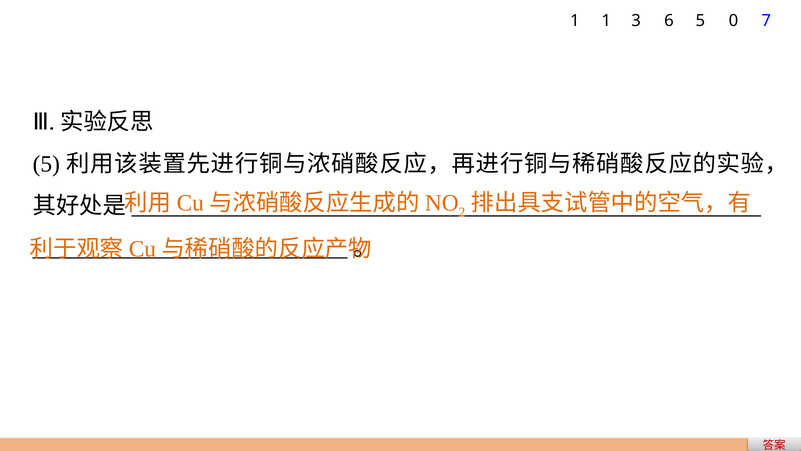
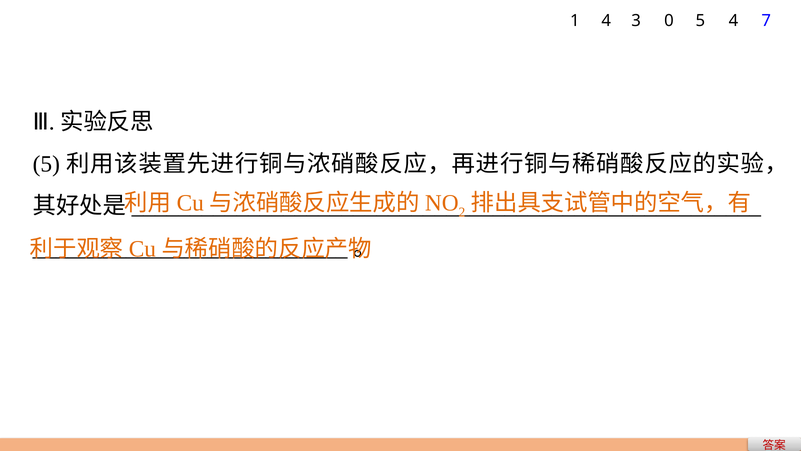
1 1: 1 -> 4
6: 6 -> 0
5 0: 0 -> 4
